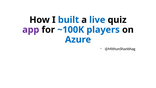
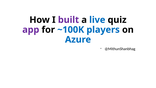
built colour: blue -> purple
